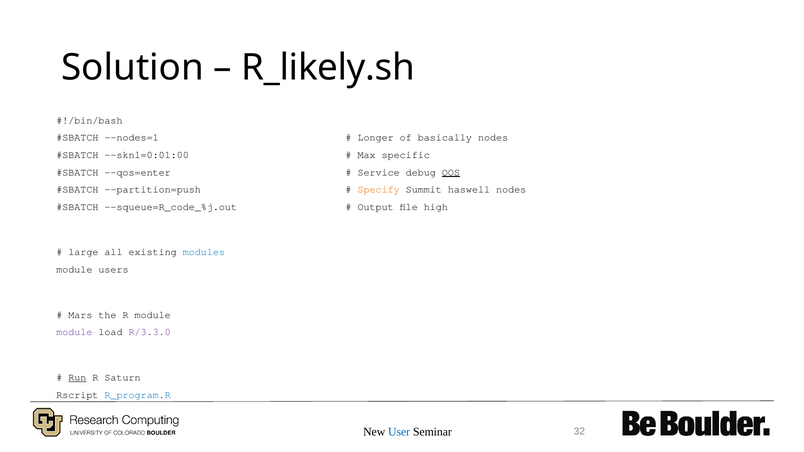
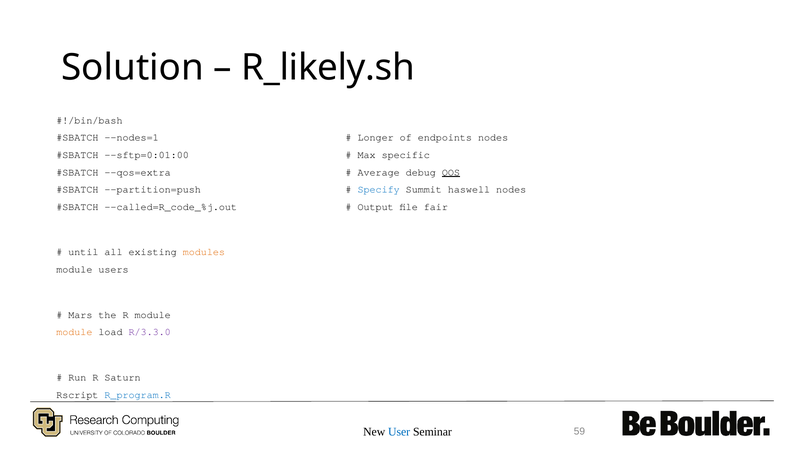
basically: basically -> endpoints
--sknl=0:01:00: --sknl=0:01:00 -> --sftp=0:01:00
--qos=enter: --qos=enter -> --qos=extra
Service: Service -> Average
Specify colour: orange -> blue
--squeue=R_code_%j.out: --squeue=R_code_%j.out -> --called=R_code_%j.out
high: high -> fair
large: large -> until
modules colour: blue -> orange
module at (74, 332) colour: purple -> orange
Run underline: present -> none
32: 32 -> 59
